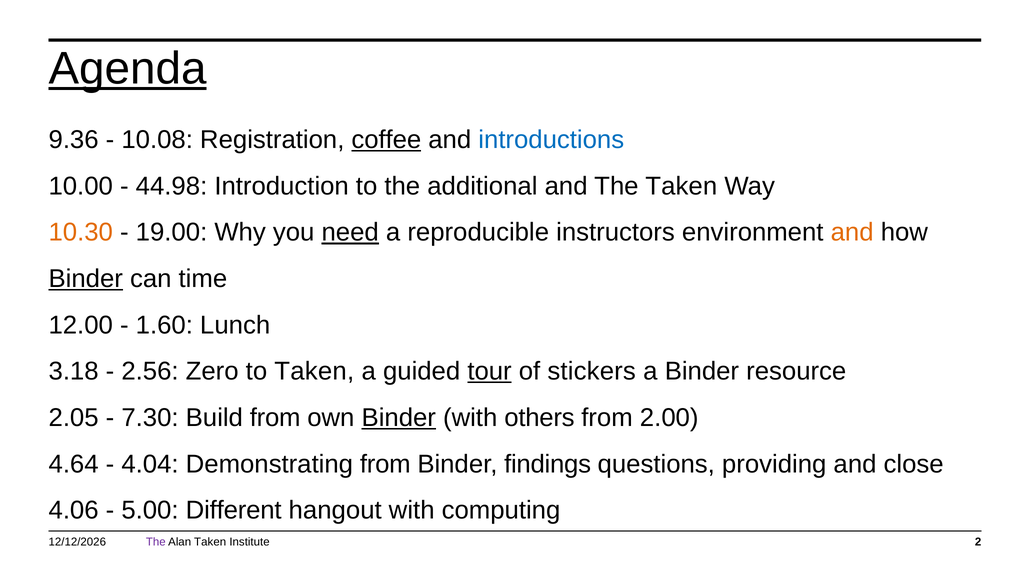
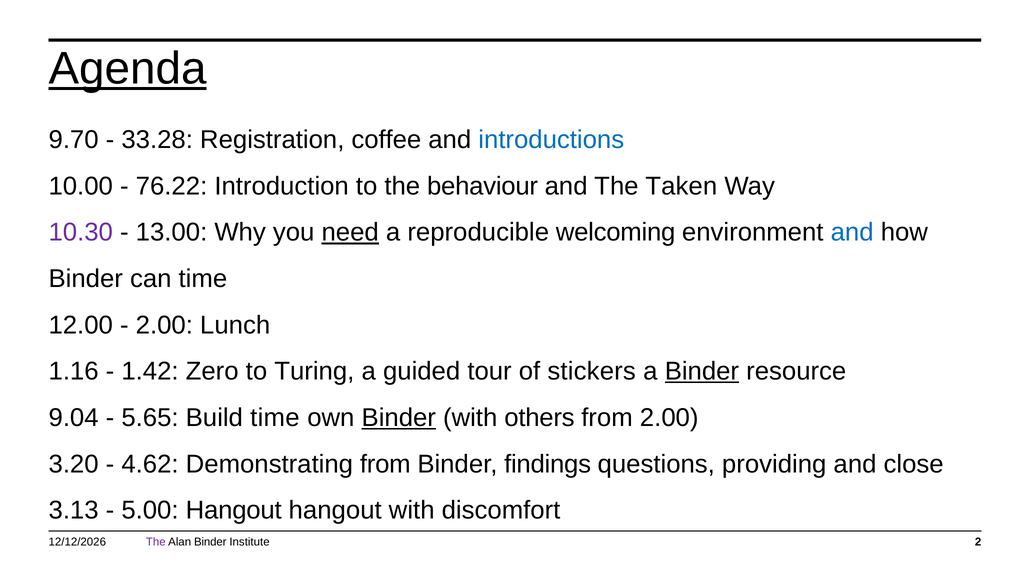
9.36: 9.36 -> 9.70
10.08: 10.08 -> 33.28
coffee underline: present -> none
44.98: 44.98 -> 76.22
additional: additional -> behaviour
10.30 colour: orange -> purple
19.00: 19.00 -> 13.00
instructors: instructors -> welcoming
and at (852, 233) colour: orange -> blue
Binder at (86, 279) underline: present -> none
1.60 at (164, 325): 1.60 -> 2.00
3.18: 3.18 -> 1.16
2.56: 2.56 -> 1.42
to Taken: Taken -> Turing
tour underline: present -> none
Binder at (702, 372) underline: none -> present
2.05: 2.05 -> 9.04
7.30: 7.30 -> 5.65
Build from: from -> time
4.64: 4.64 -> 3.20
4.04: 4.04 -> 4.62
4.06: 4.06 -> 3.13
5.00 Different: Different -> Hangout
computing: computing -> discomfort
Taken at (210, 542): Taken -> Binder
